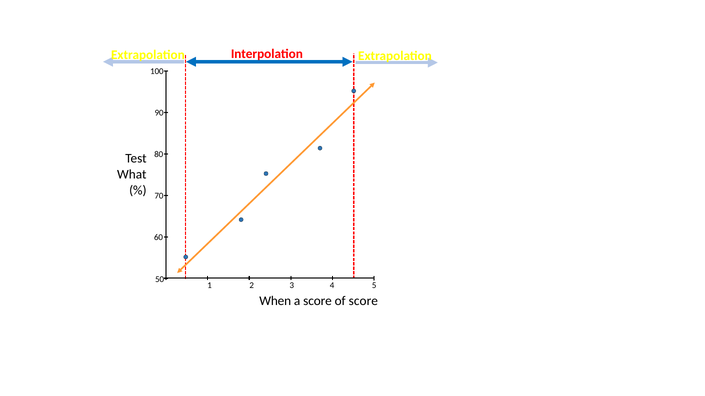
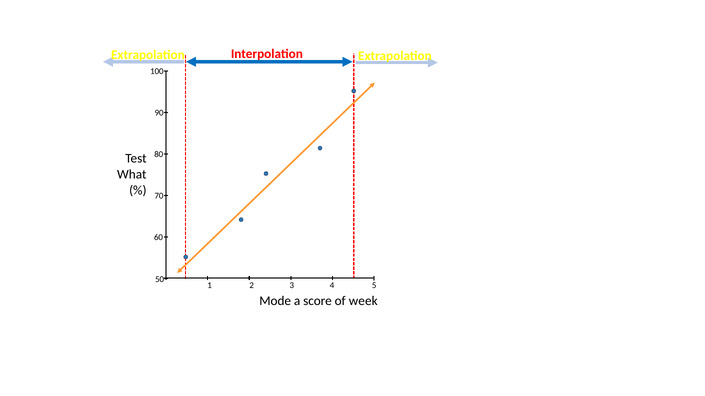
When: When -> Mode
of score: score -> week
